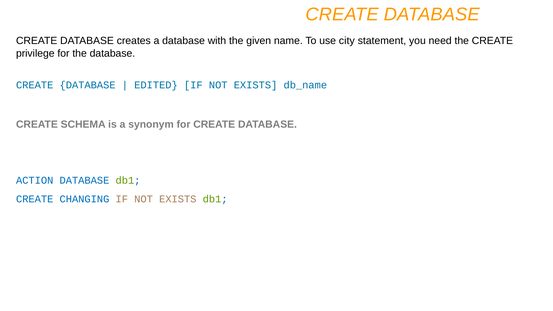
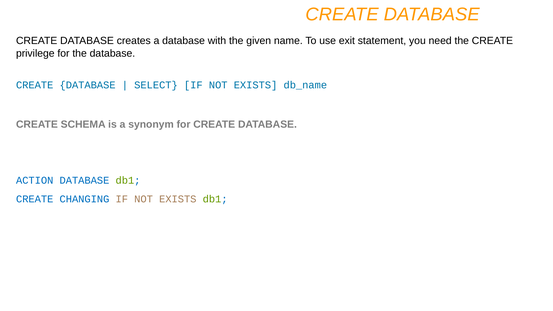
city: city -> exit
EDITED: EDITED -> SELECT
